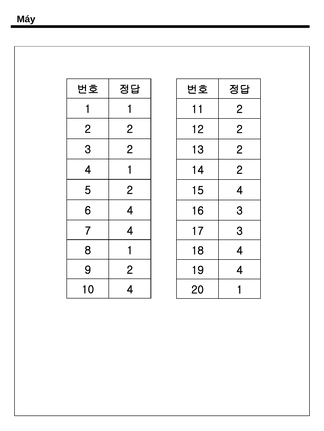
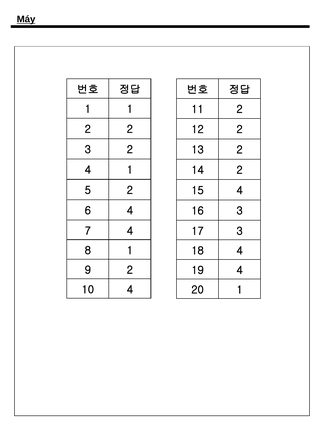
Máy underline: none -> present
